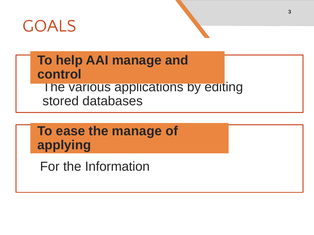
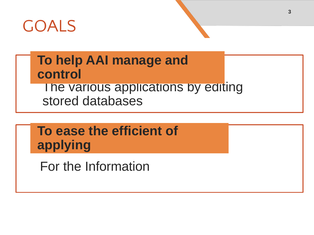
the manage: manage -> efficient
